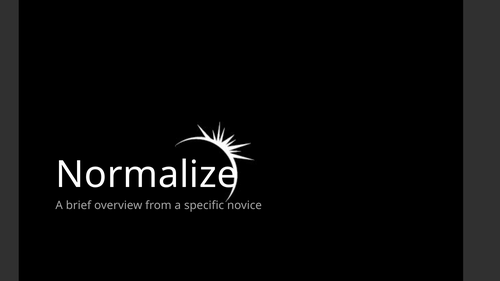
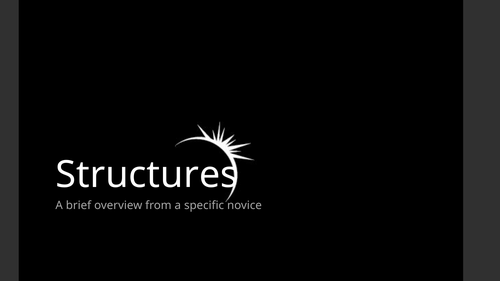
Normalize: Normalize -> Structures
